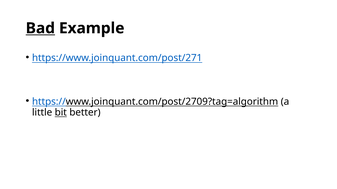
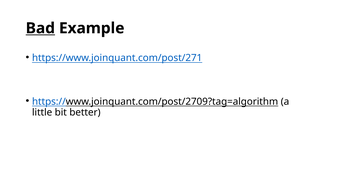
bit underline: present -> none
